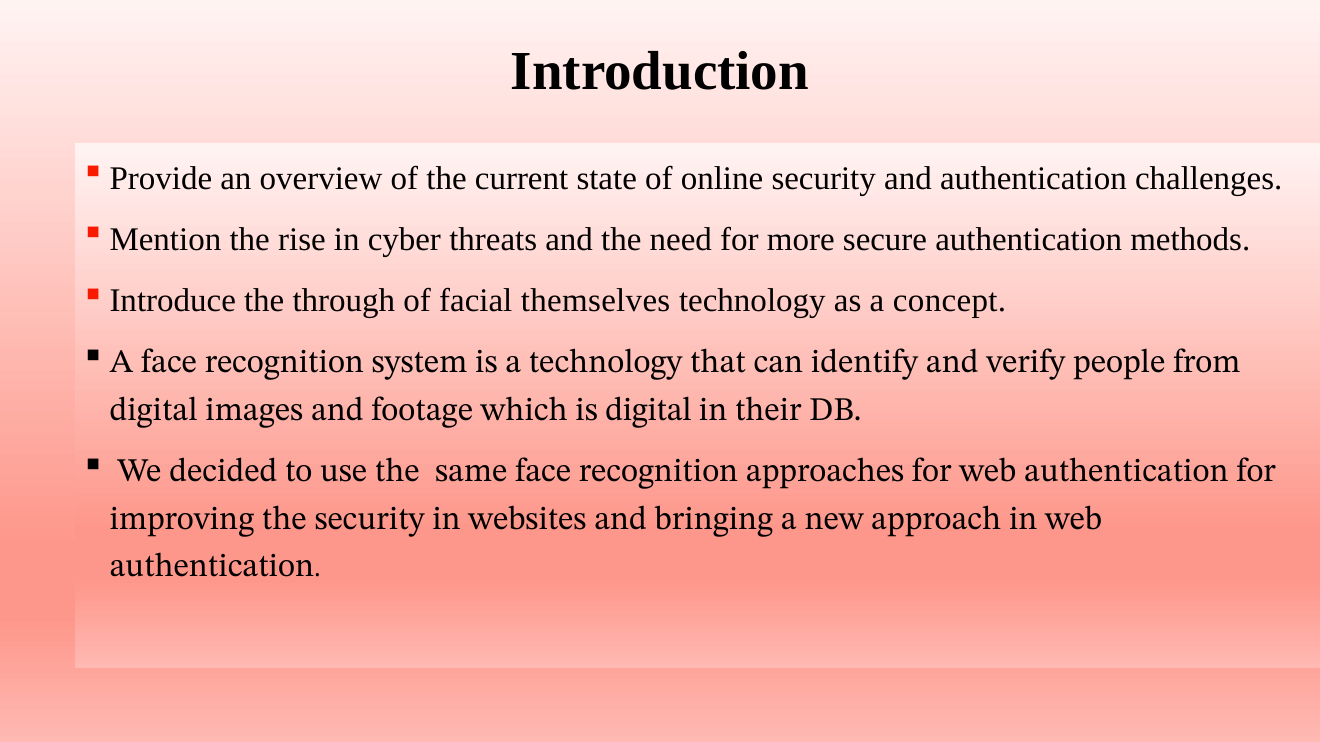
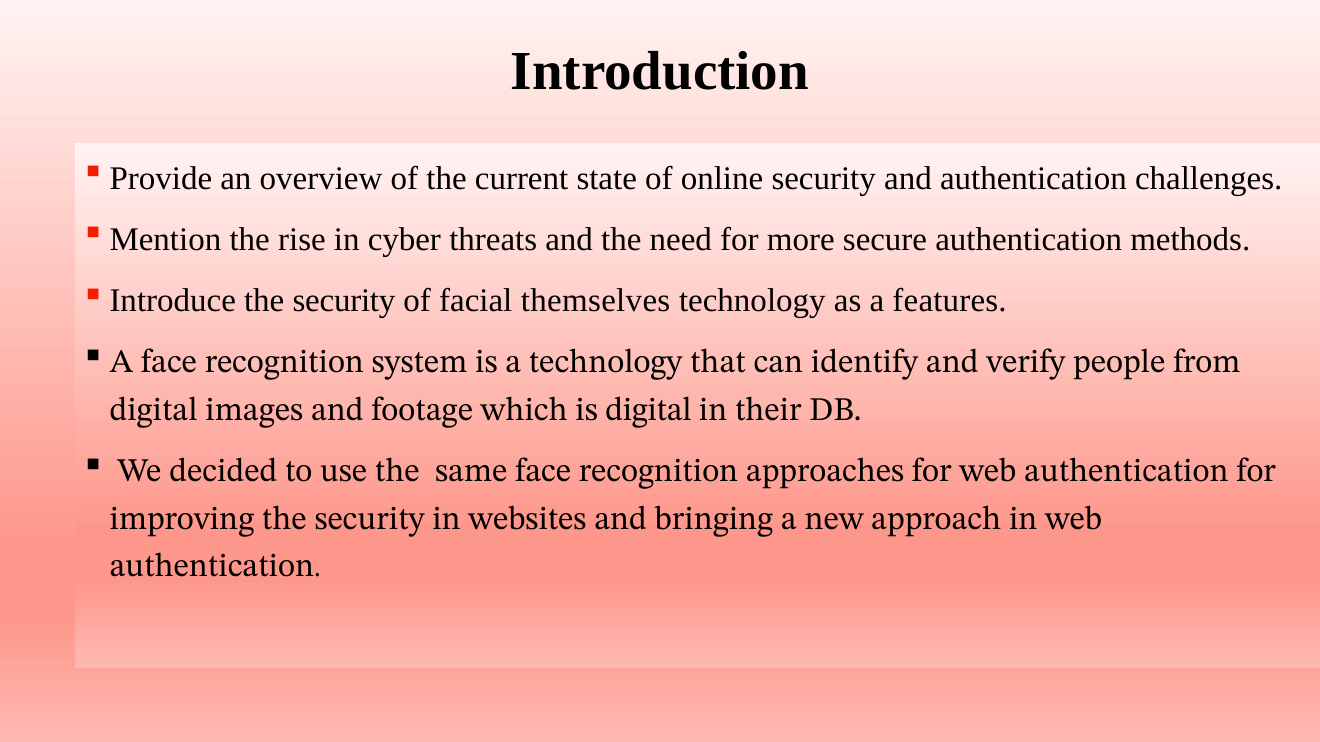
Introduce the through: through -> security
concept: concept -> features
